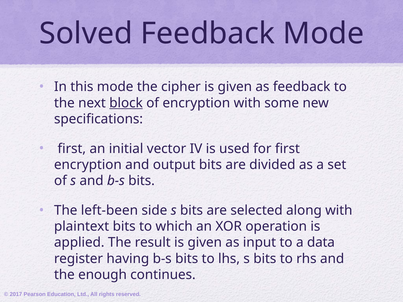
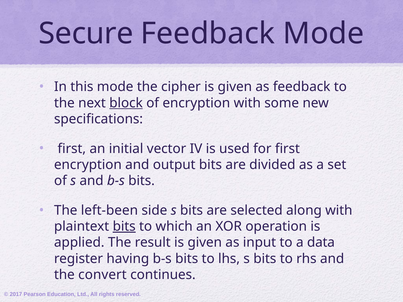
Solved: Solved -> Secure
bits at (124, 227) underline: none -> present
enough: enough -> convert
